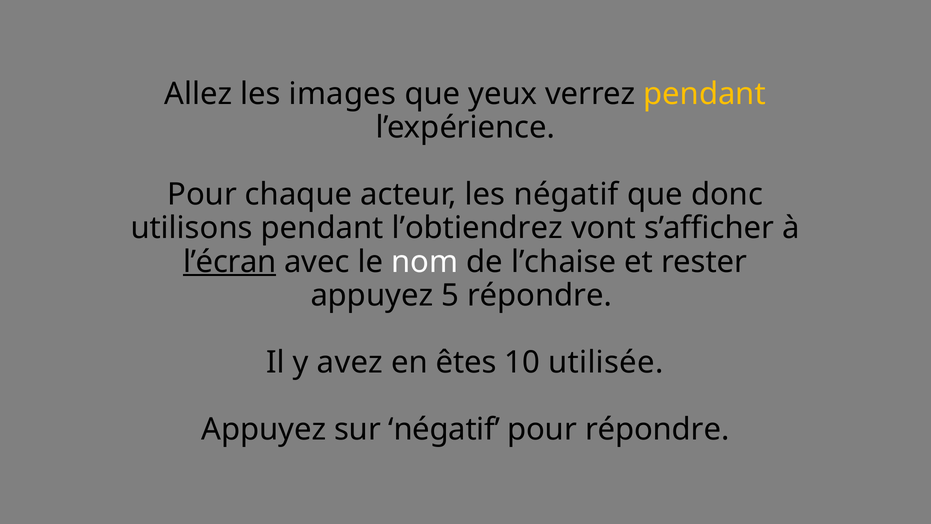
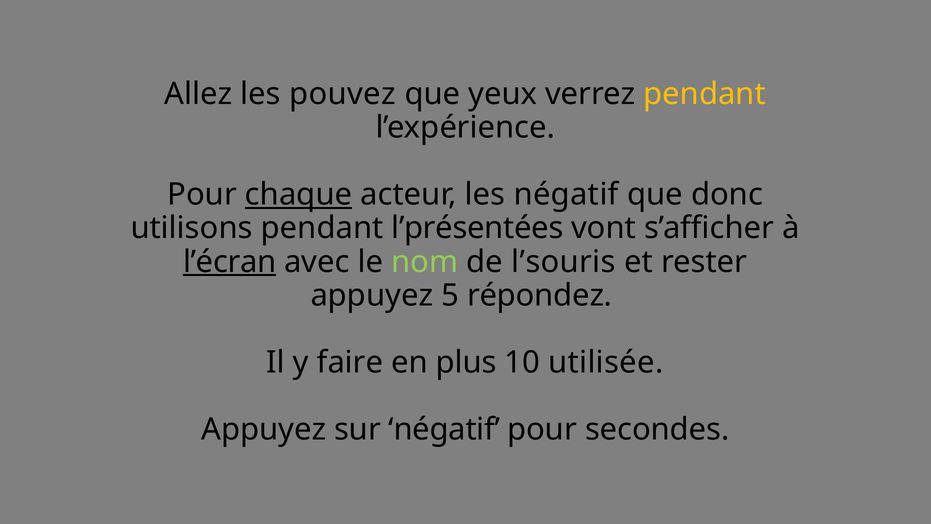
images: images -> pouvez
chaque underline: none -> present
l’obtiendrez: l’obtiendrez -> l’présentées
nom colour: white -> light green
l’chaise: l’chaise -> l’souris
5 répondre: répondre -> répondez
avez: avez -> faire
êtes: êtes -> plus
pour répondre: répondre -> secondes
